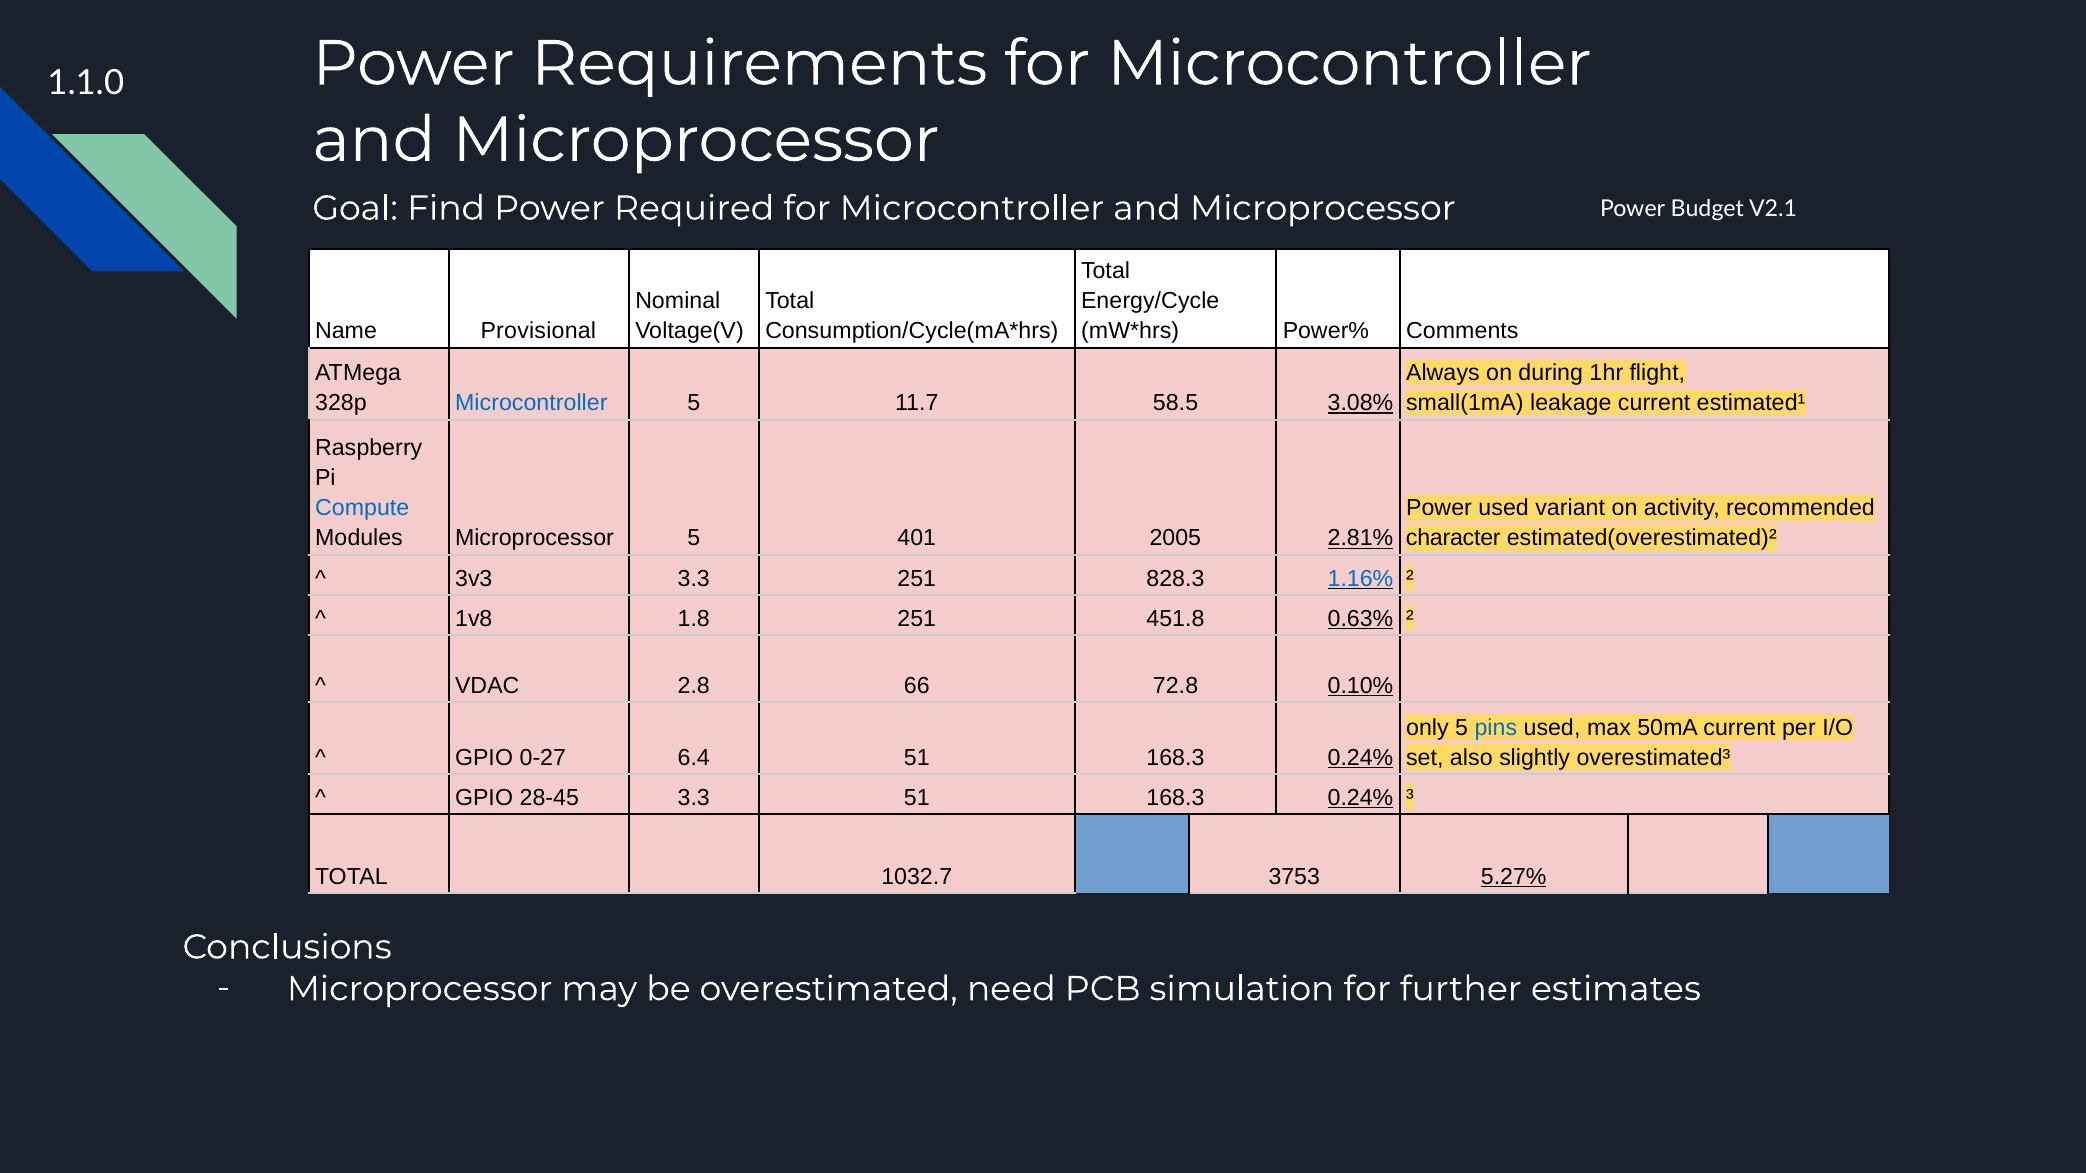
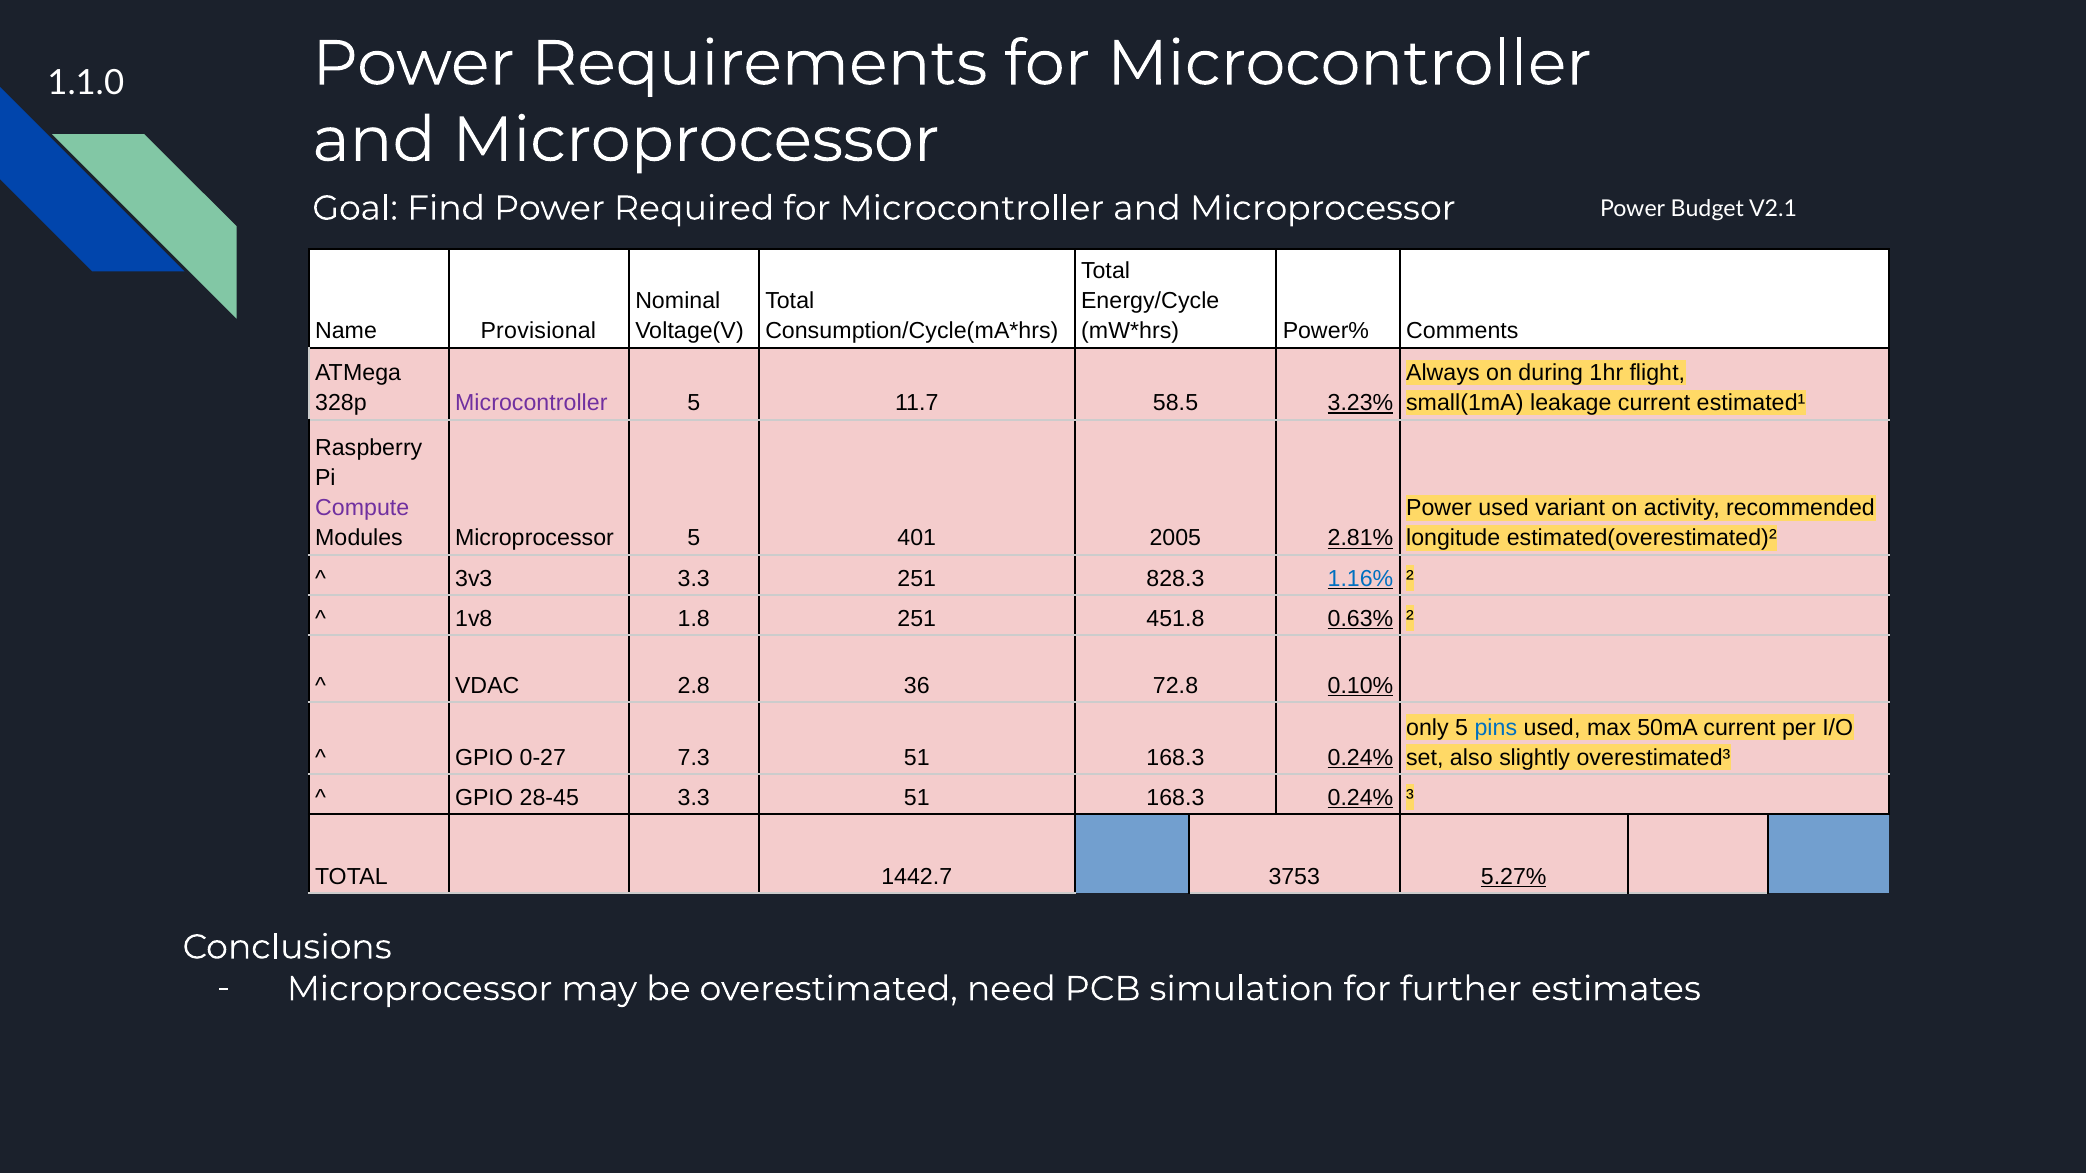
Microcontroller at (531, 403) colour: blue -> purple
3.08%: 3.08% -> 3.23%
Compute colour: blue -> purple
character: character -> longitude
66: 66 -> 36
6.4: 6.4 -> 7.3
1032.7: 1032.7 -> 1442.7
